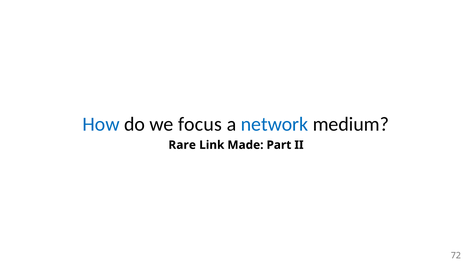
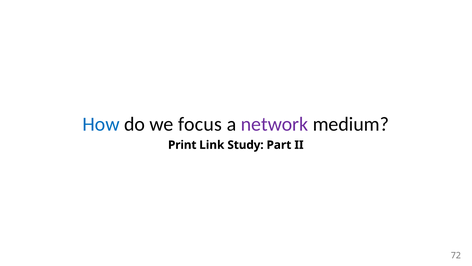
network colour: blue -> purple
Rare: Rare -> Print
Made: Made -> Study
